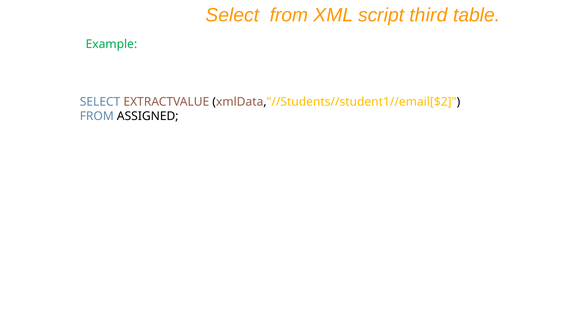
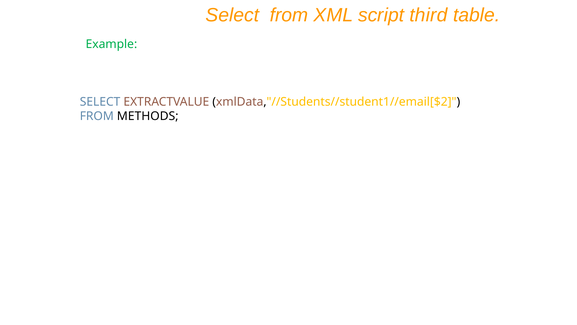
ASSIGNED: ASSIGNED -> METHODS
